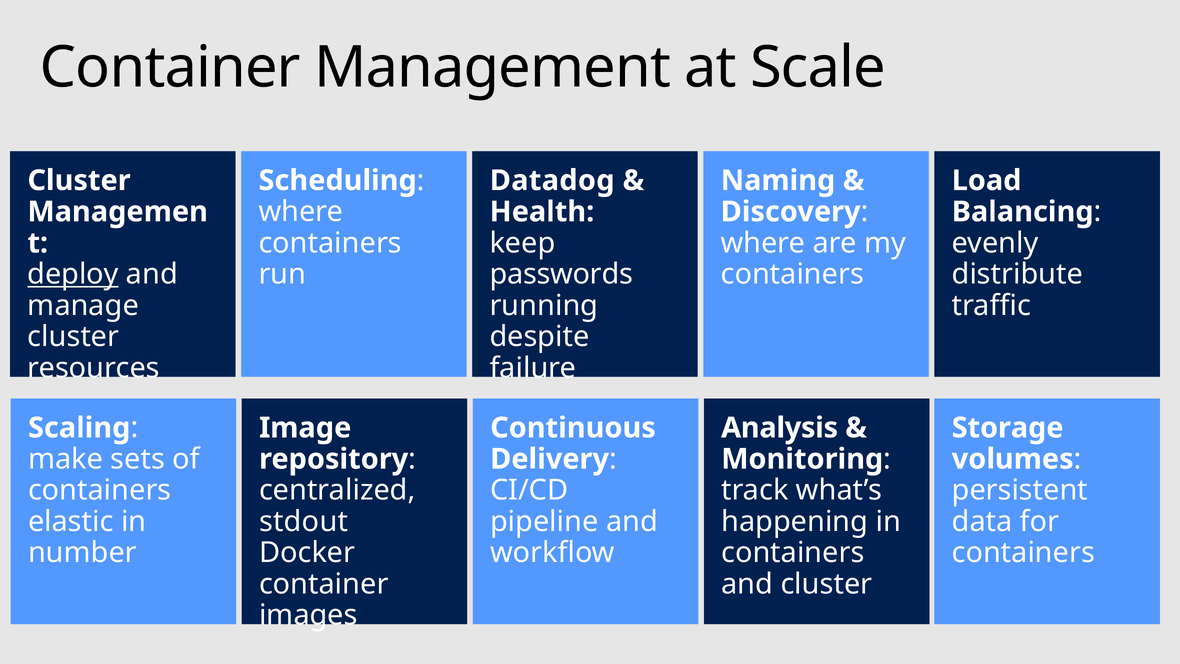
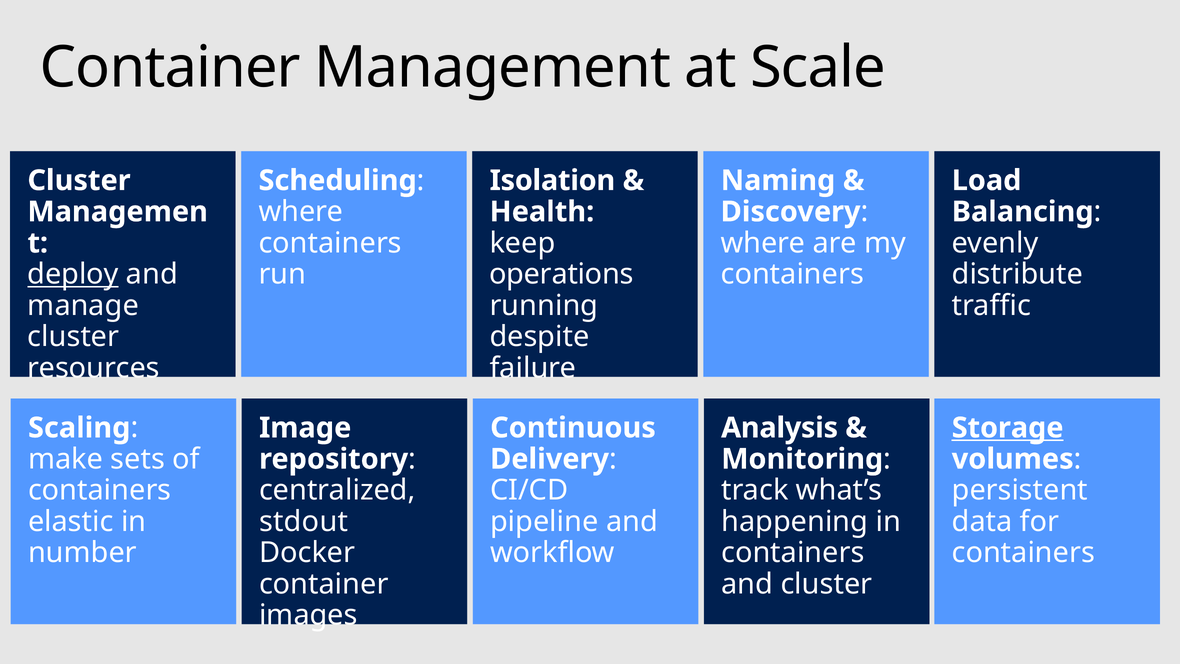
Datadog: Datadog -> Isolation
passwords: passwords -> operations
Storage underline: none -> present
